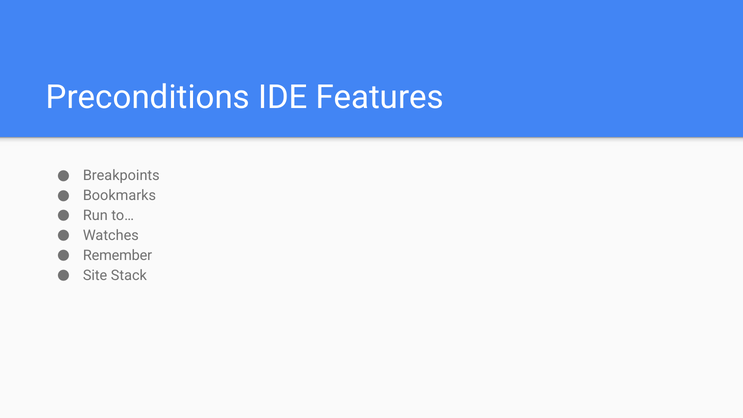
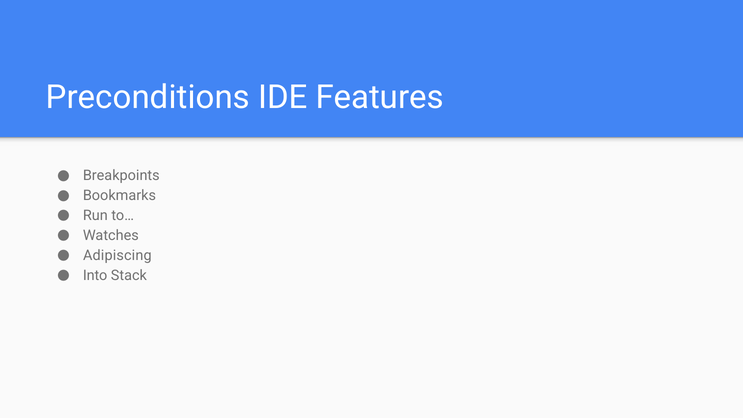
Remember: Remember -> Adipiscing
Site: Site -> Into
